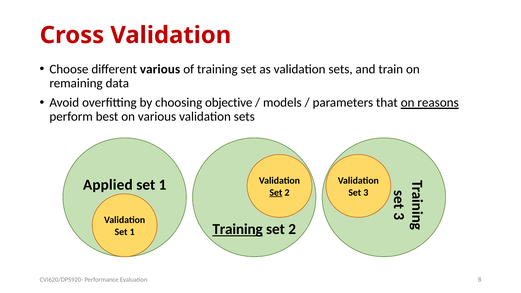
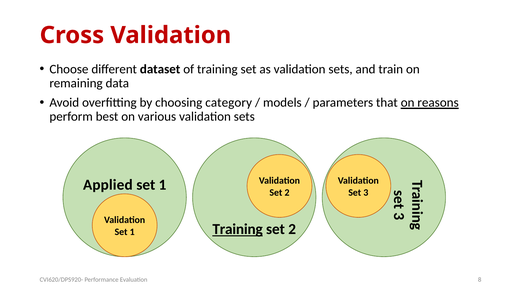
different various: various -> dataset
objective: objective -> category
Set at (276, 192) underline: present -> none
